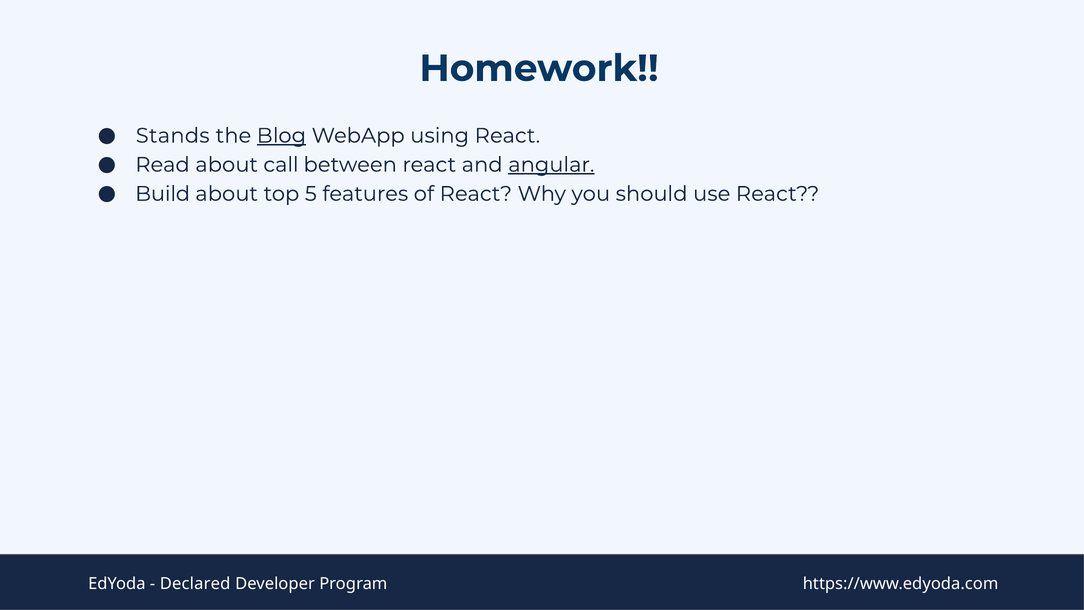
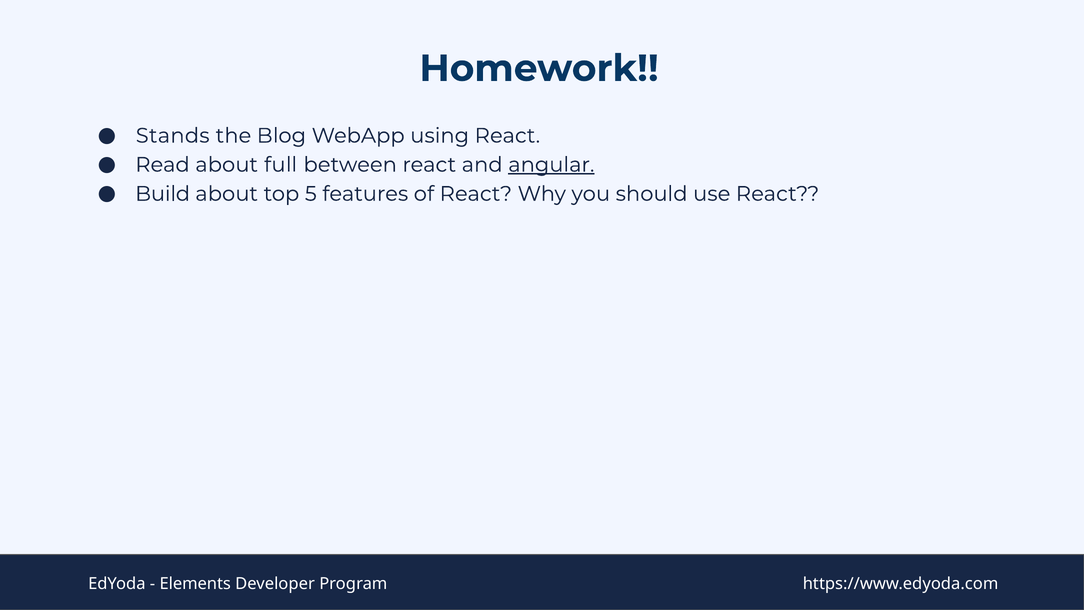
Blog underline: present -> none
call: call -> full
Declared: Declared -> Elements
